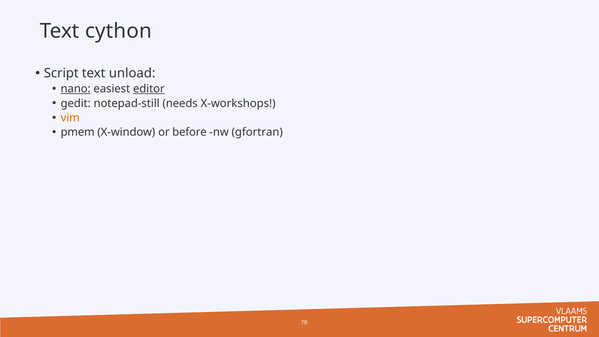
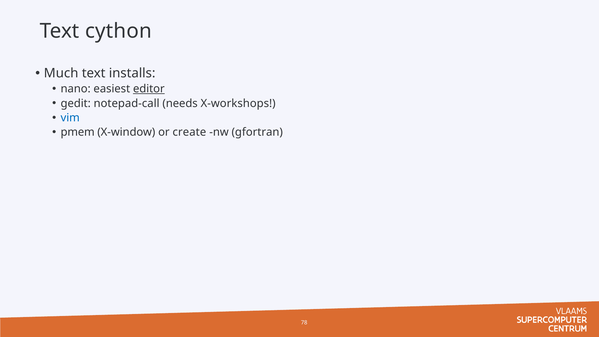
Script: Script -> Much
unload: unload -> installs
nano underline: present -> none
notepad-still: notepad-still -> notepad-call
vim colour: orange -> blue
before: before -> create
